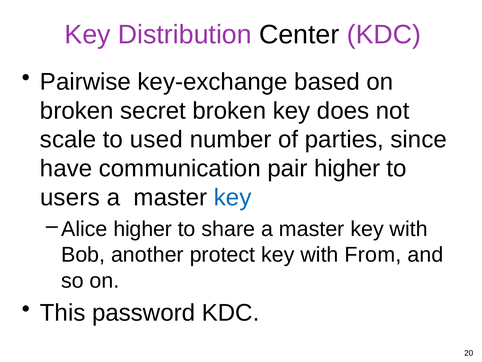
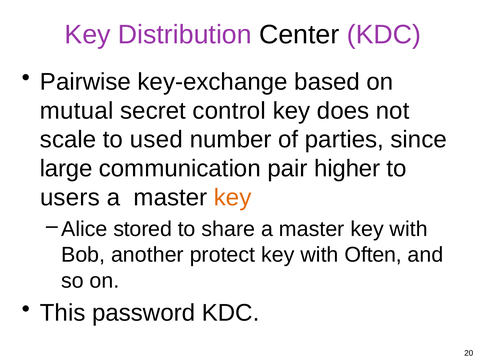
broken at (77, 111): broken -> mutual
secret broken: broken -> control
have: have -> large
key at (233, 197) colour: blue -> orange
Alice higher: higher -> stored
From: From -> Often
